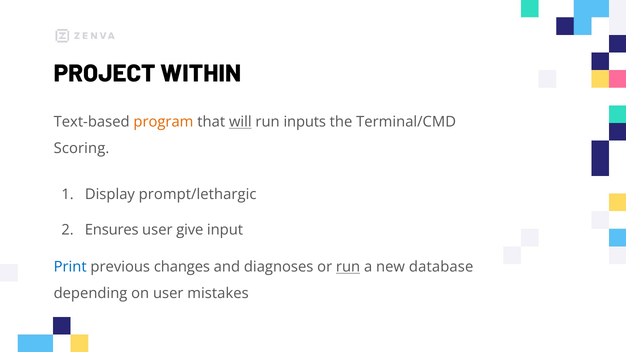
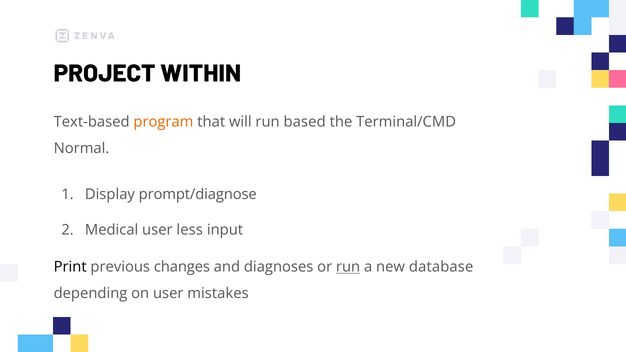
will underline: present -> none
inputs: inputs -> based
Scoring: Scoring -> Normal
prompt/lethargic: prompt/lethargic -> prompt/diagnose
Ensures: Ensures -> Medical
give: give -> less
Print colour: blue -> black
